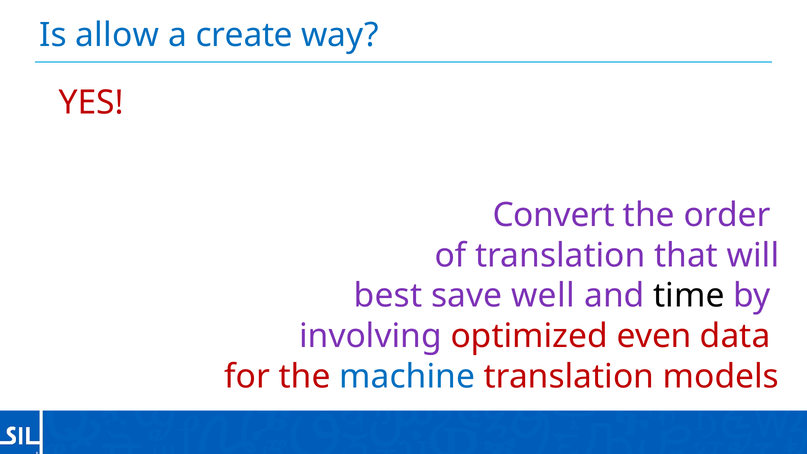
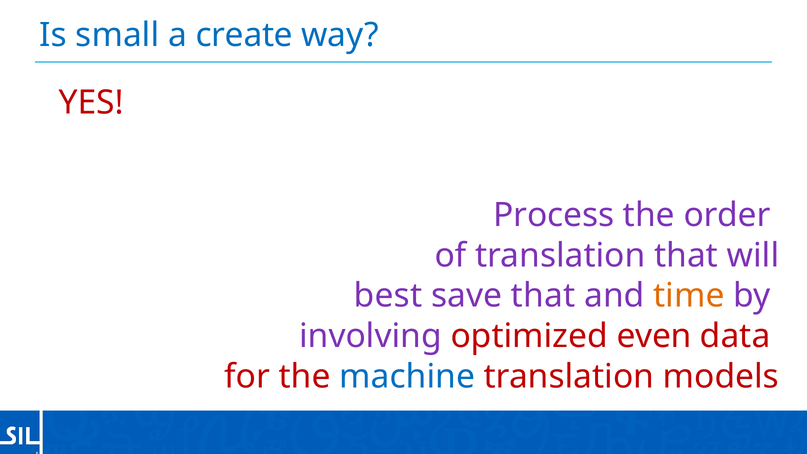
allow: allow -> small
Convert: Convert -> Process
save well: well -> that
time colour: black -> orange
